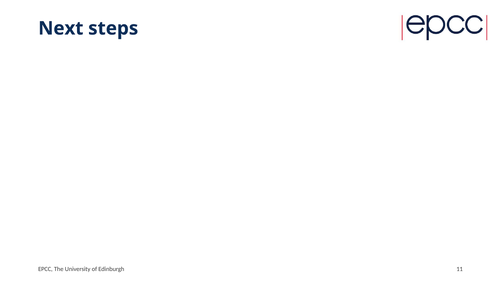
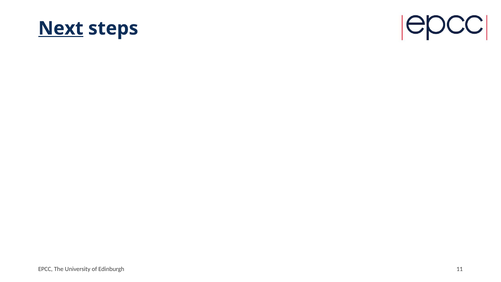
Next underline: none -> present
